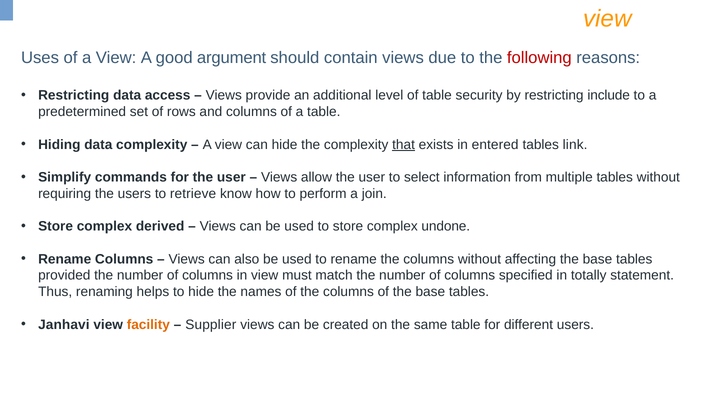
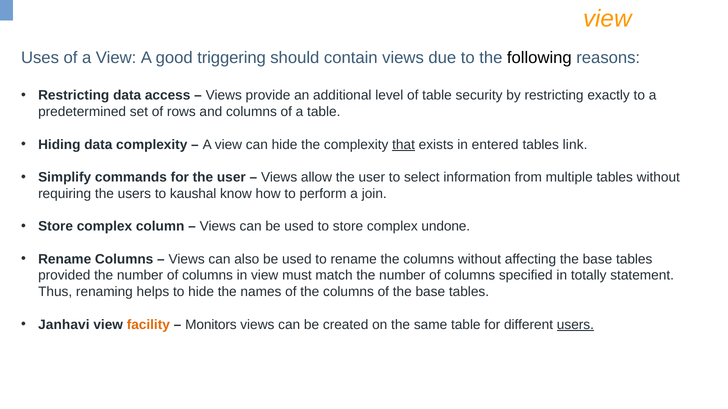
argument: argument -> triggering
following colour: red -> black
include: include -> exactly
retrieve: retrieve -> kaushal
derived: derived -> column
Supplier: Supplier -> Monitors
users at (575, 325) underline: none -> present
